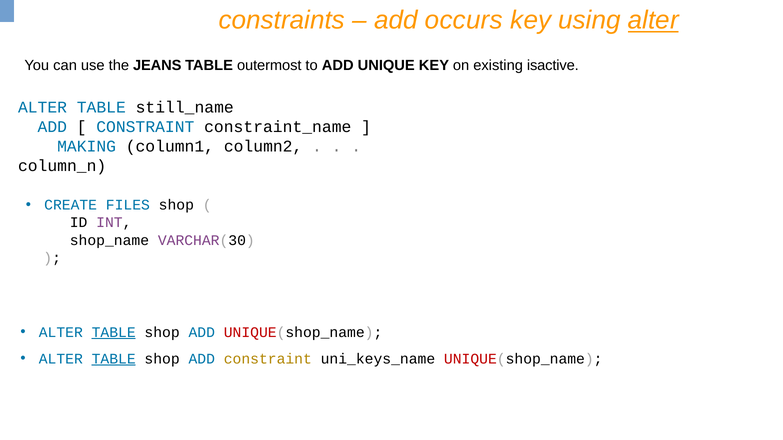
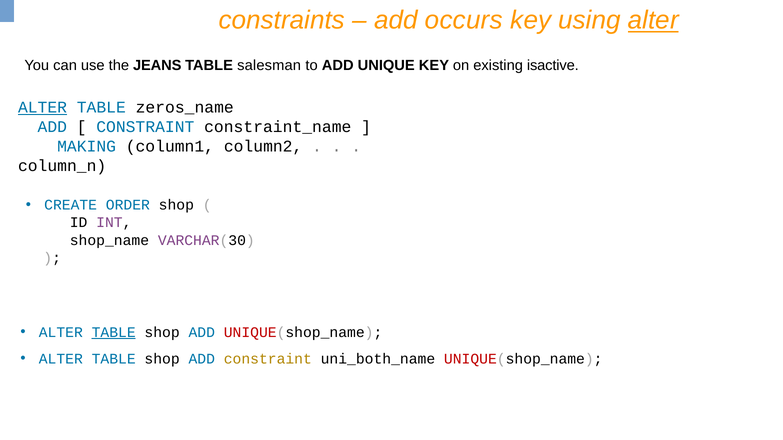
outermost: outermost -> salesman
ALTER at (42, 107) underline: none -> present
still_name: still_name -> zeros_name
FILES: FILES -> ORDER
TABLE at (114, 359) underline: present -> none
uni_keys_name: uni_keys_name -> uni_both_name
